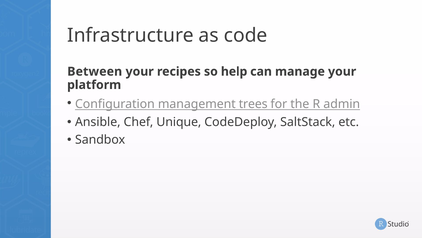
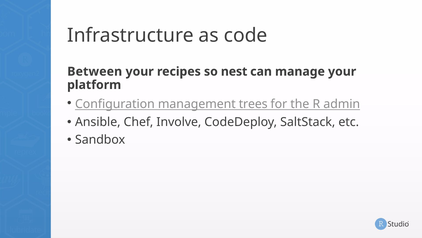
help: help -> nest
Unique: Unique -> Involve
